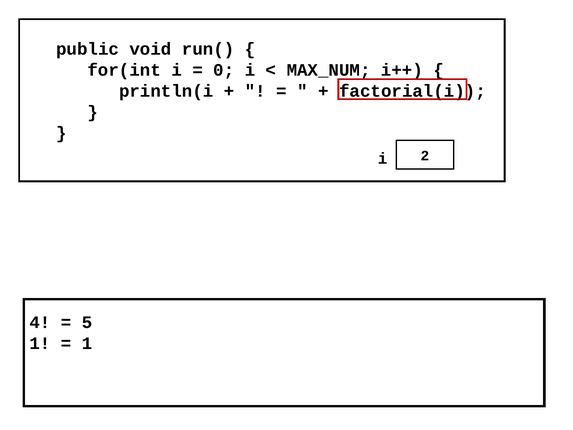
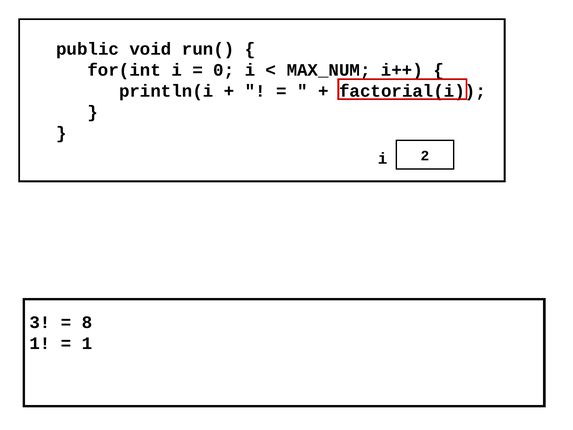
4: 4 -> 3
5: 5 -> 8
